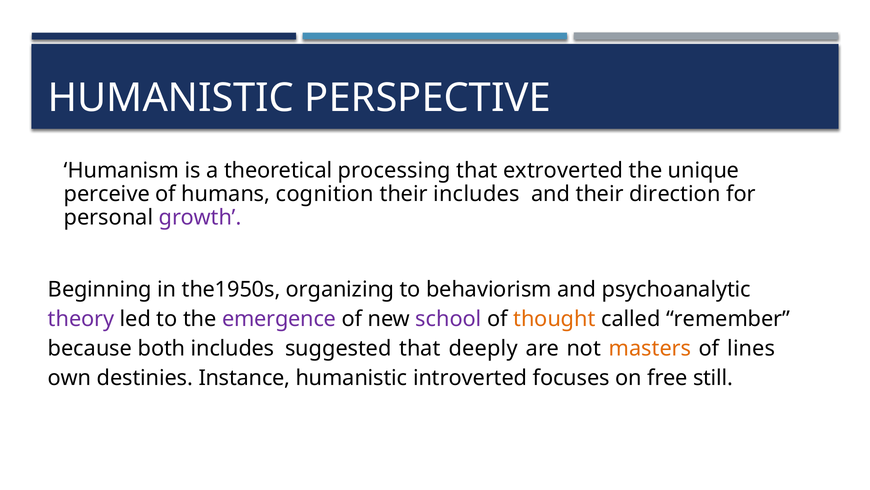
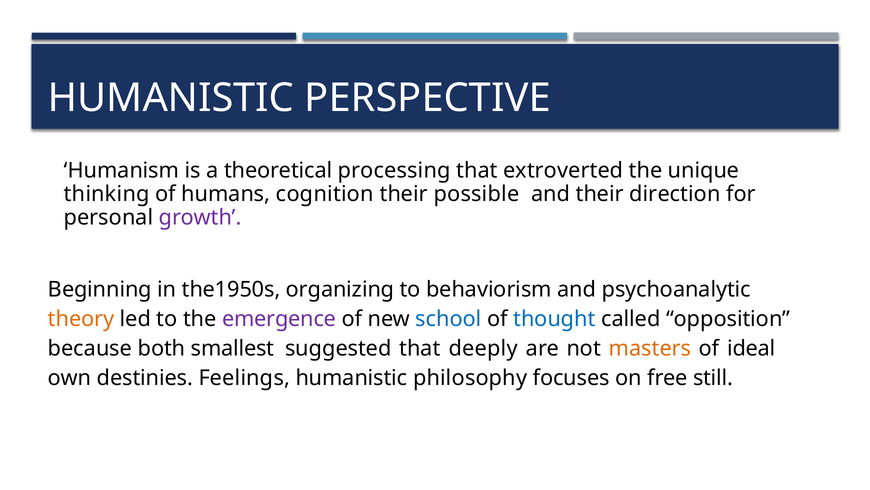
perceive: perceive -> thinking
their includes: includes -> possible
theory colour: purple -> orange
school colour: purple -> blue
thought colour: orange -> blue
remember: remember -> opposition
both includes: includes -> smallest
lines: lines -> ideal
Instance: Instance -> Feelings
introverted: introverted -> philosophy
